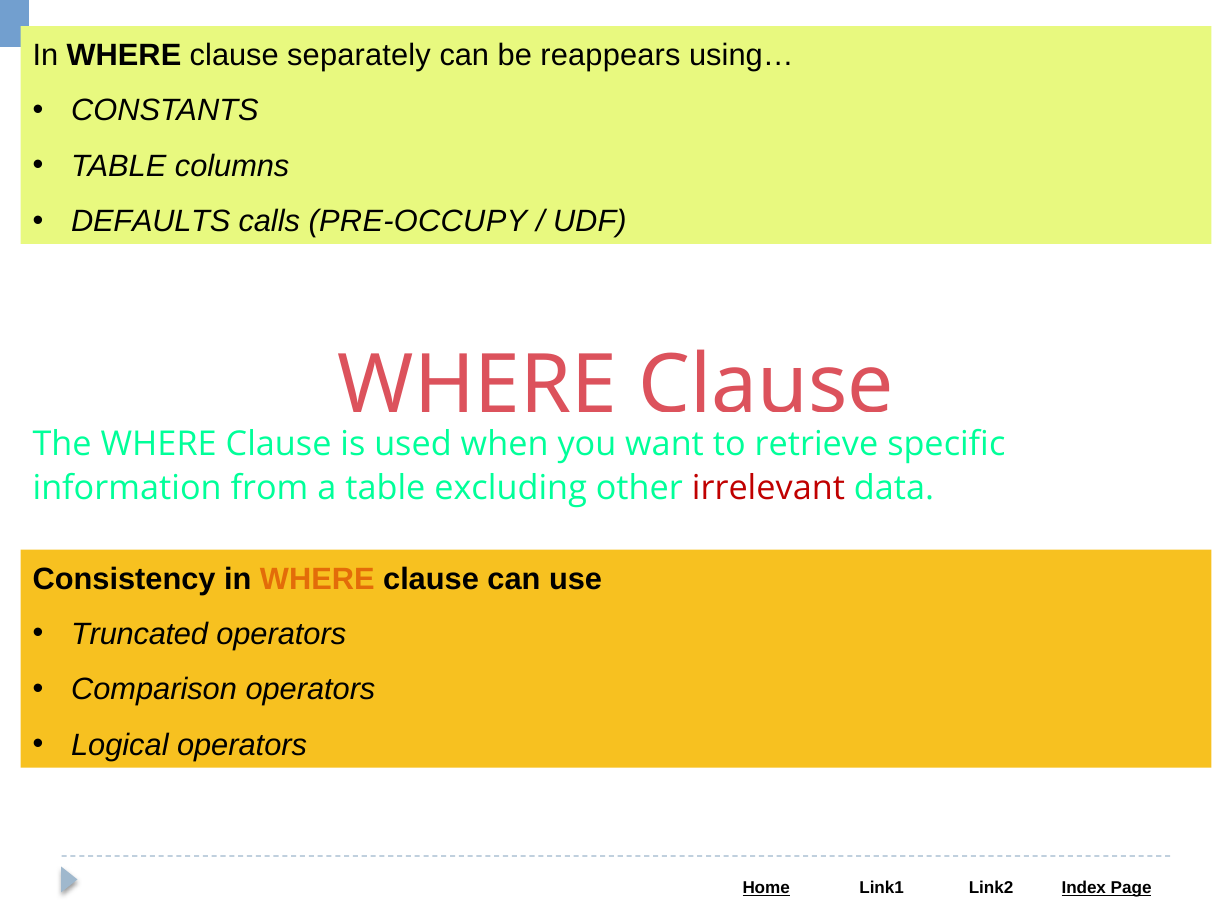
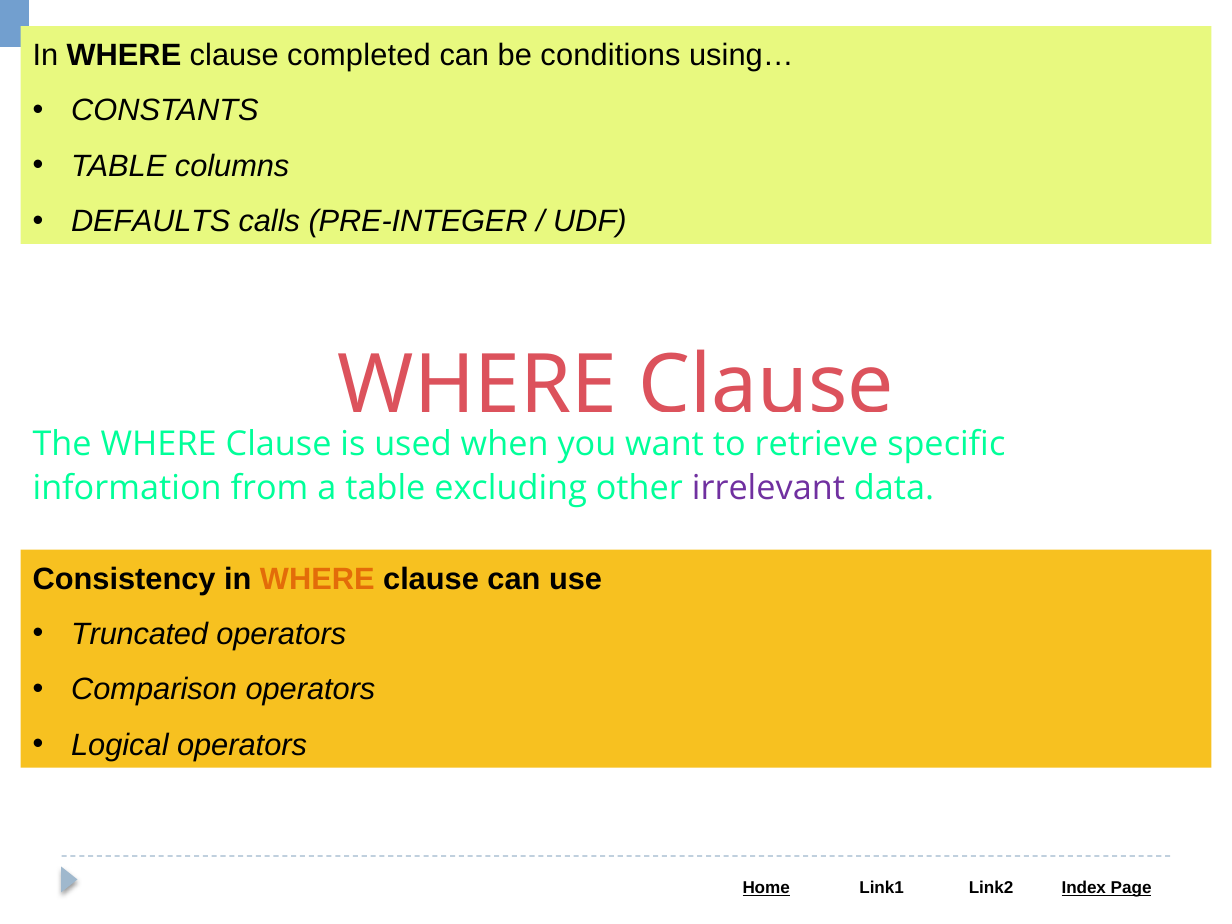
separately: separately -> completed
reappears: reappears -> conditions
PRE-OCCUPY: PRE-OCCUPY -> PRE-INTEGER
irrelevant colour: red -> purple
